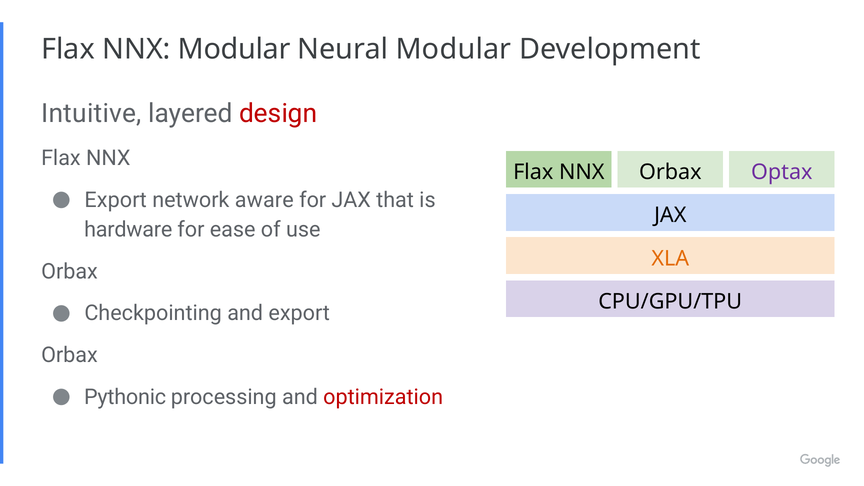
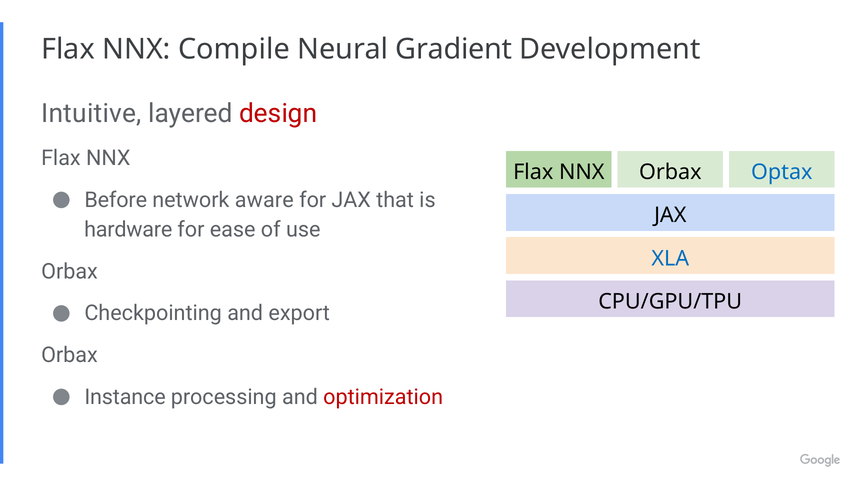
NNX Modular: Modular -> Compile
Neural Modular: Modular -> Gradient
Optax colour: purple -> blue
Export at (116, 200): Export -> Before
XLA colour: orange -> blue
Pythonic: Pythonic -> Instance
